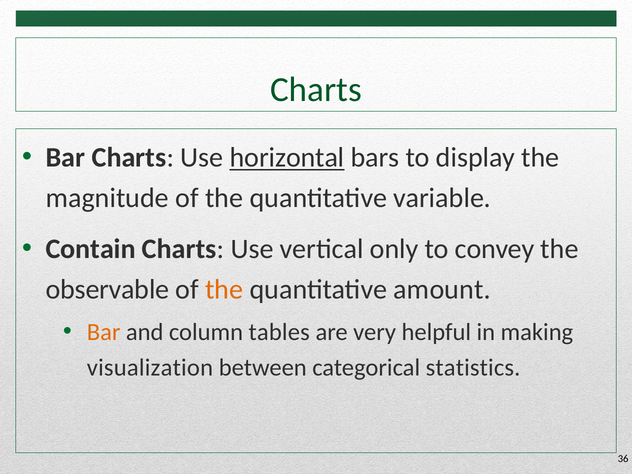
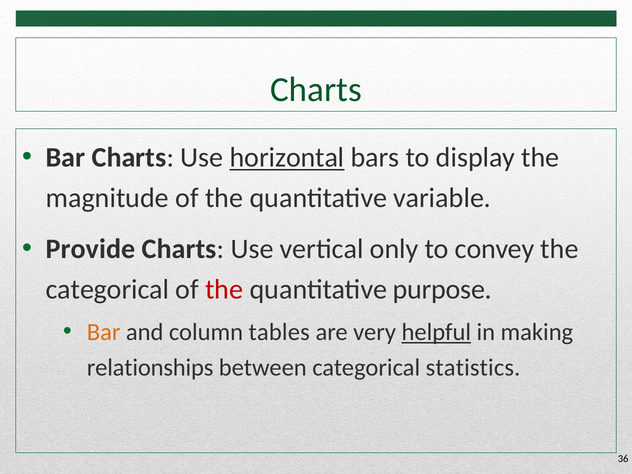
Contain: Contain -> Provide
observable at (107, 290): observable -> categorical
the at (224, 290) colour: orange -> red
amount: amount -> purpose
helpful underline: none -> present
visualization: visualization -> relationships
